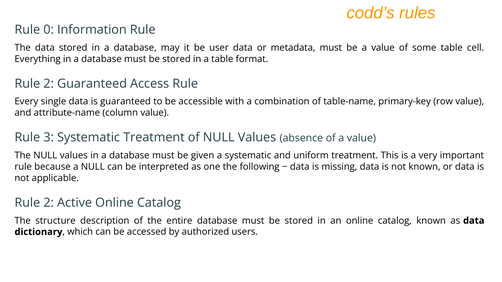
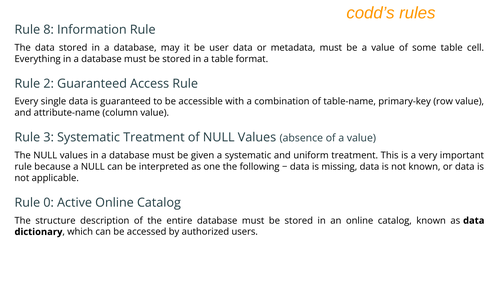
0: 0 -> 8
2 at (49, 203): 2 -> 0
